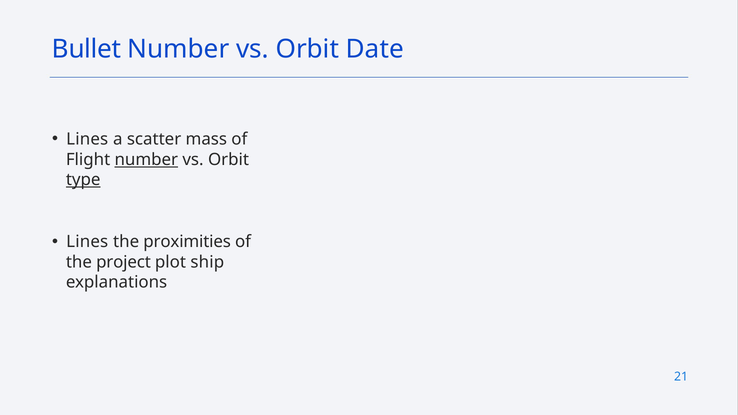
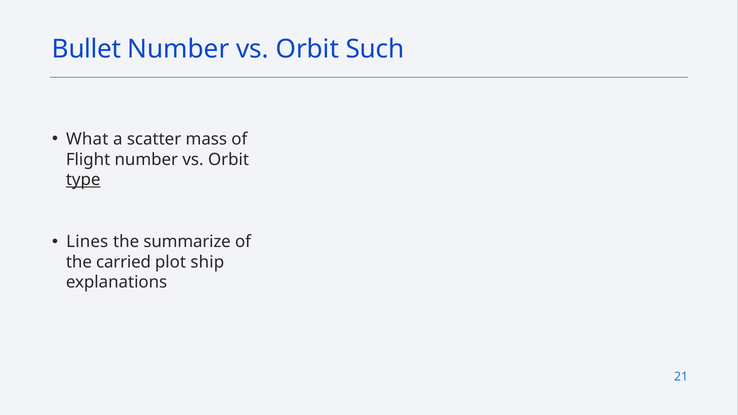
Date: Date -> Such
Lines at (87, 139): Lines -> What
number at (146, 160) underline: present -> none
proximities: proximities -> summarize
project: project -> carried
